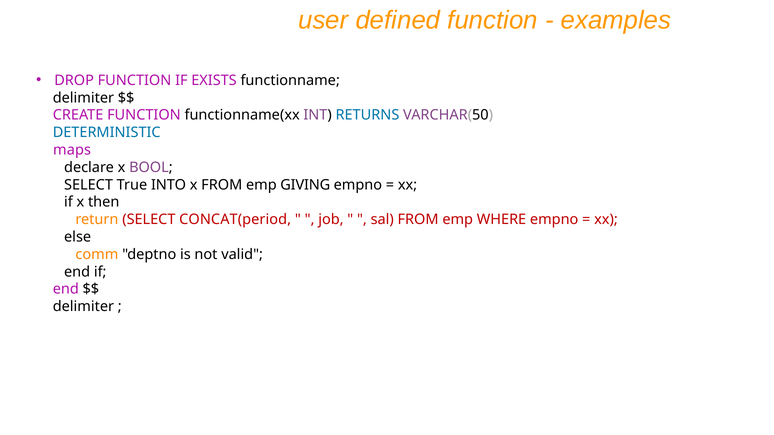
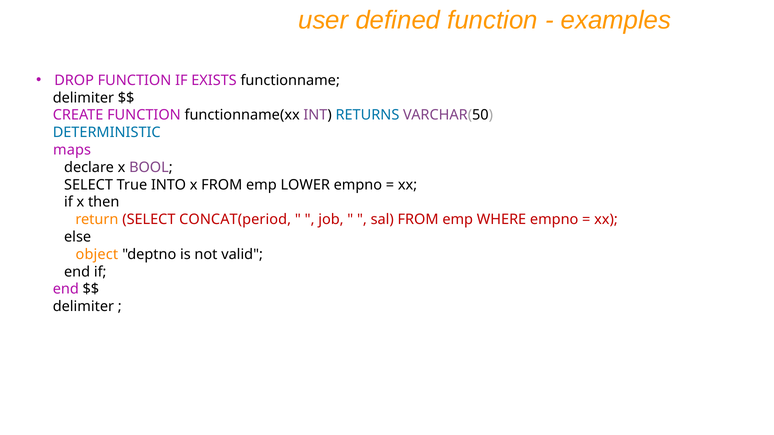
GIVING: GIVING -> LOWER
comm: comm -> object
